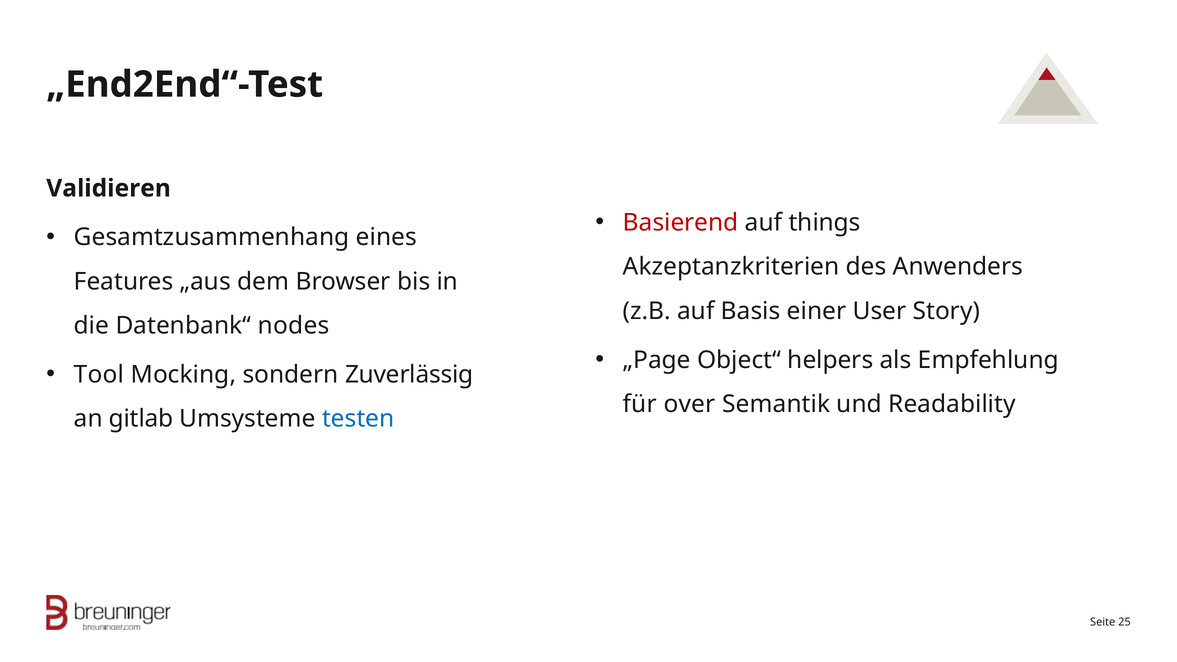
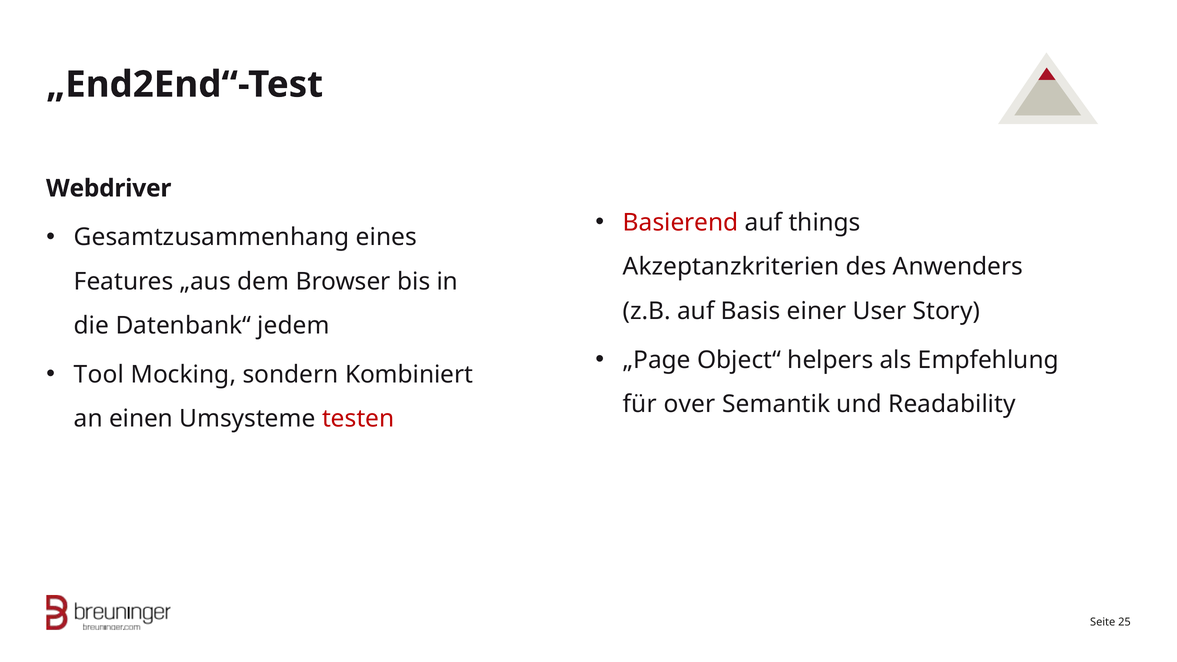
Validieren: Validieren -> Webdriver
nodes: nodes -> jedem
Zuverlässig: Zuverlässig -> Kombiniert
gitlab: gitlab -> einen
testen colour: blue -> red
